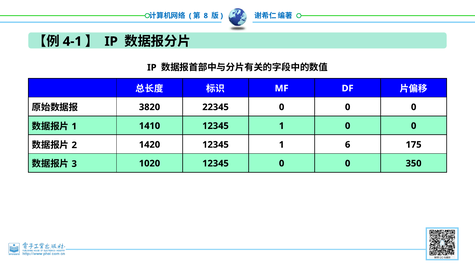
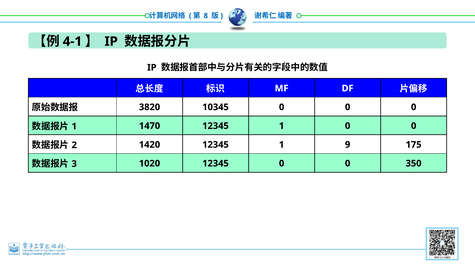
22345: 22345 -> 10345
1410: 1410 -> 1470
6: 6 -> 9
